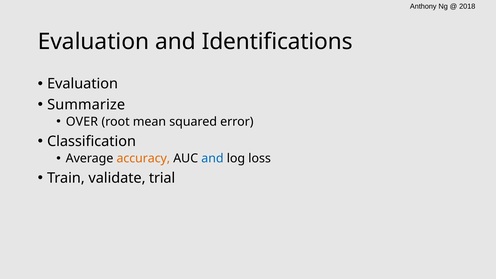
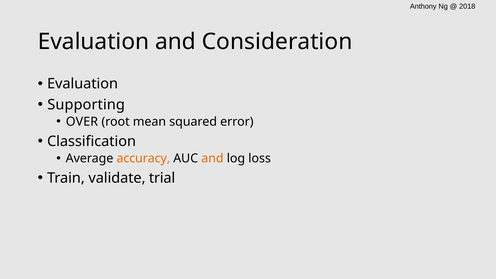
Identifications: Identifications -> Consideration
Summarize: Summarize -> Supporting
and at (212, 158) colour: blue -> orange
